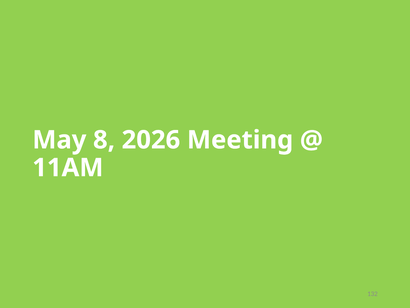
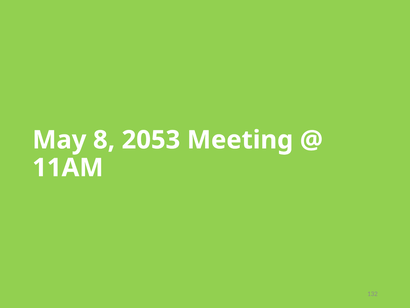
2026: 2026 -> 2053
